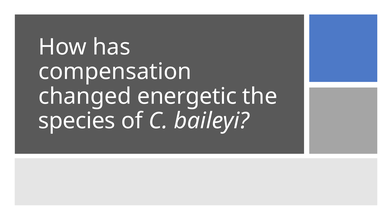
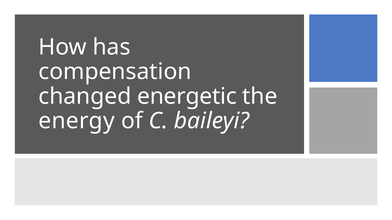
species: species -> energy
